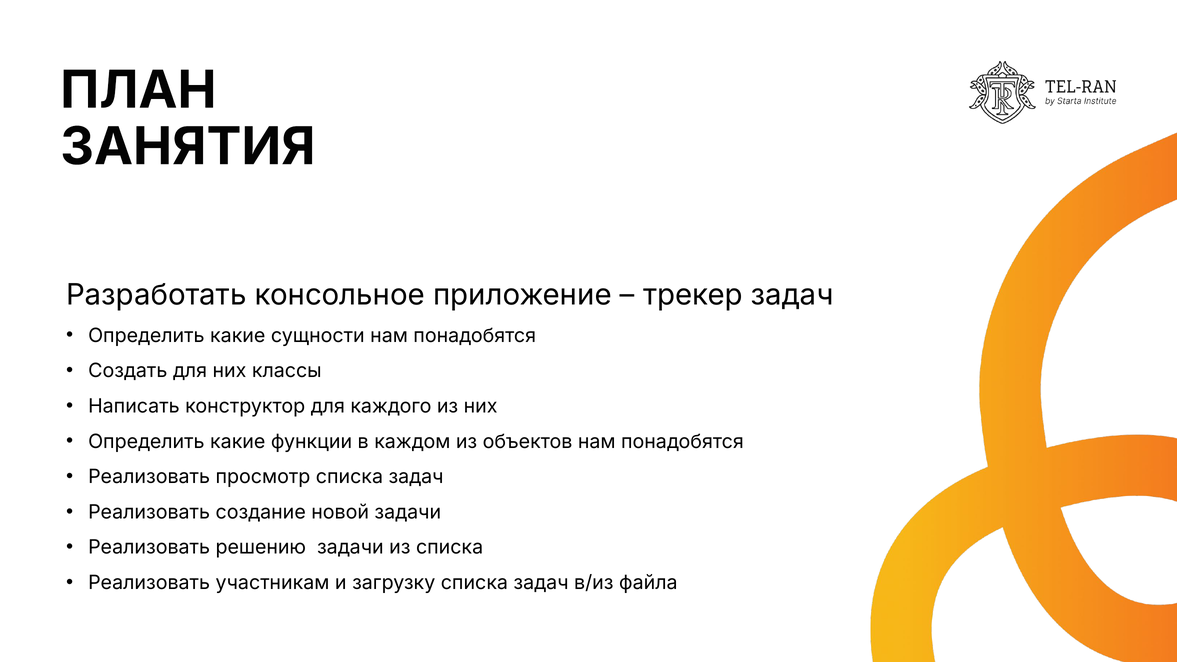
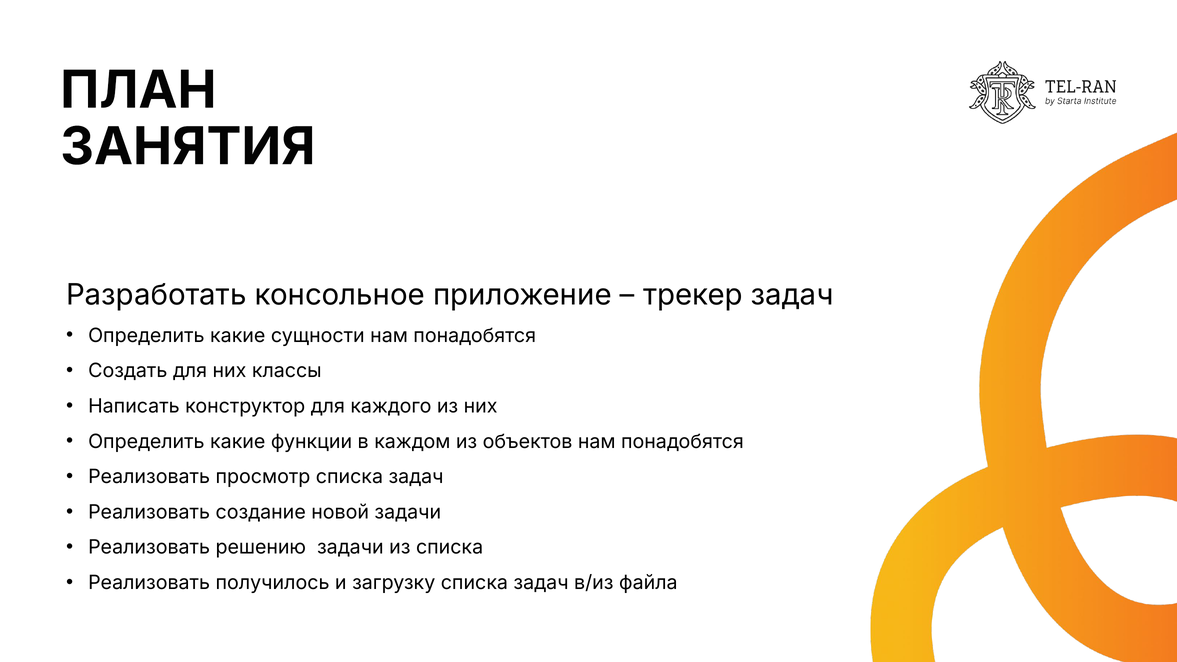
участникам: участникам -> получилось
